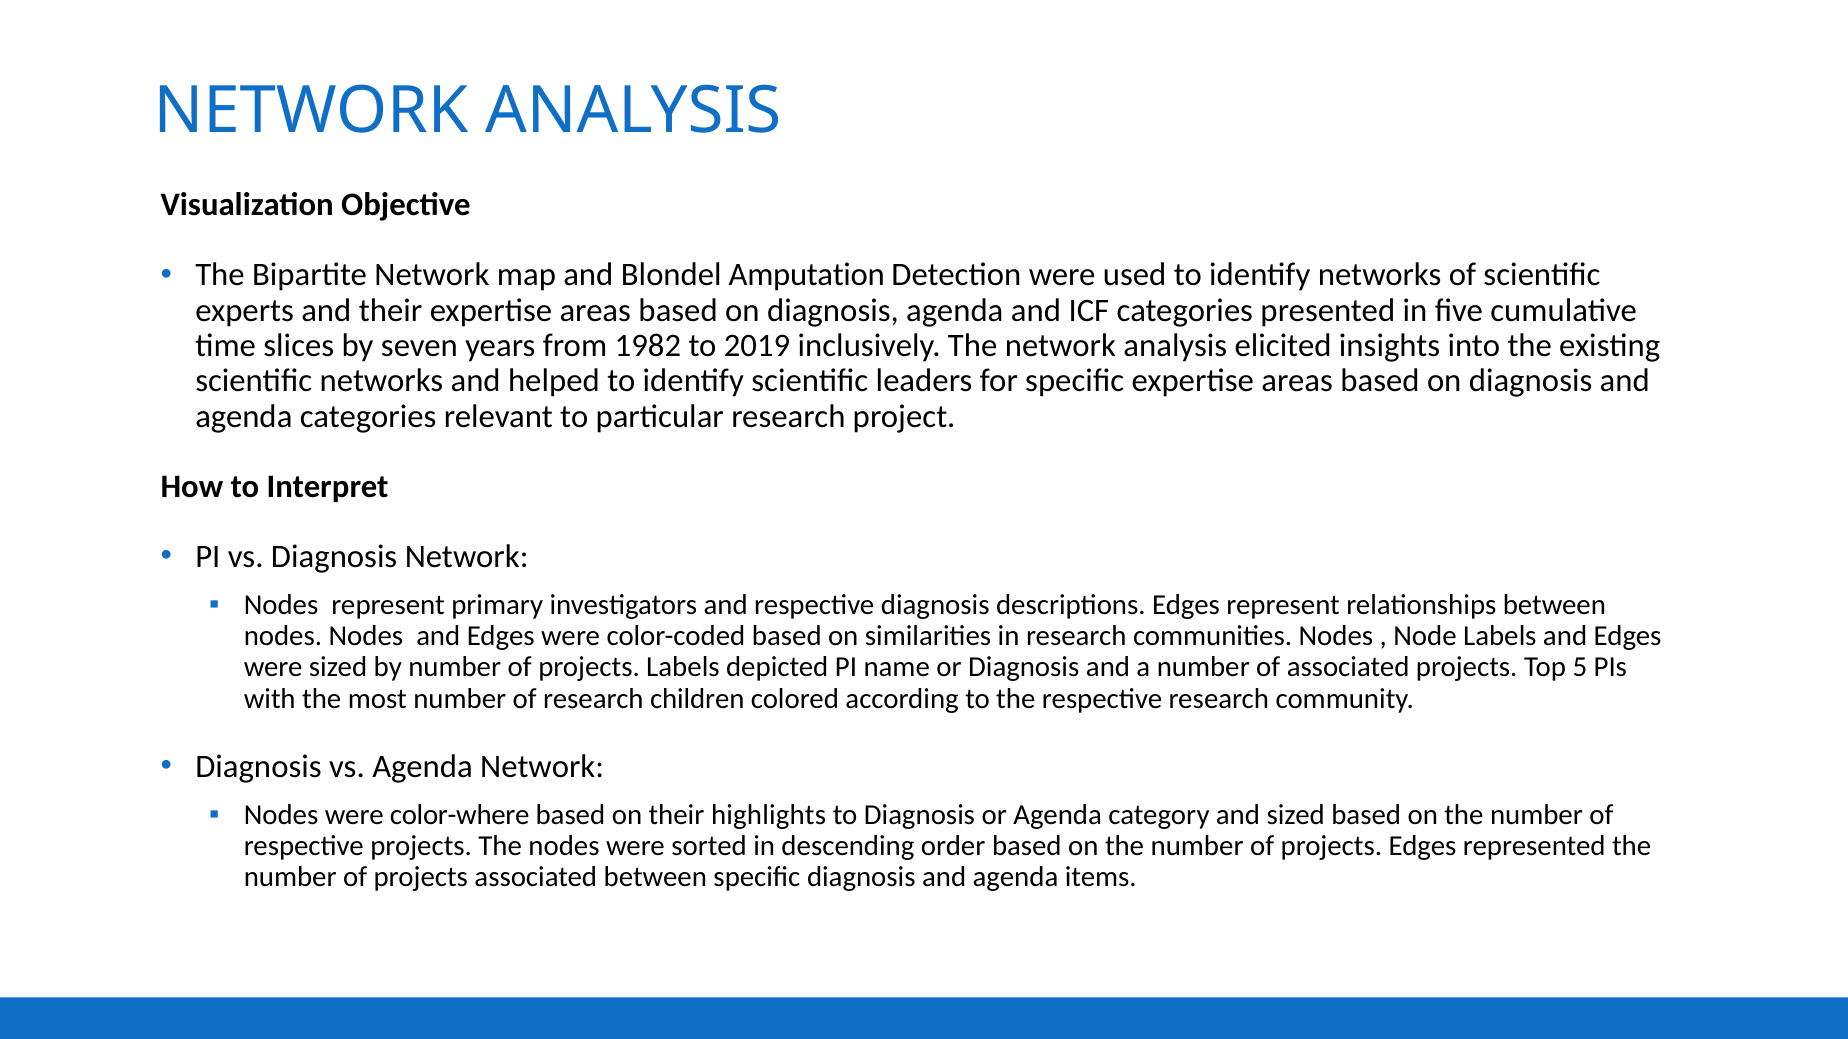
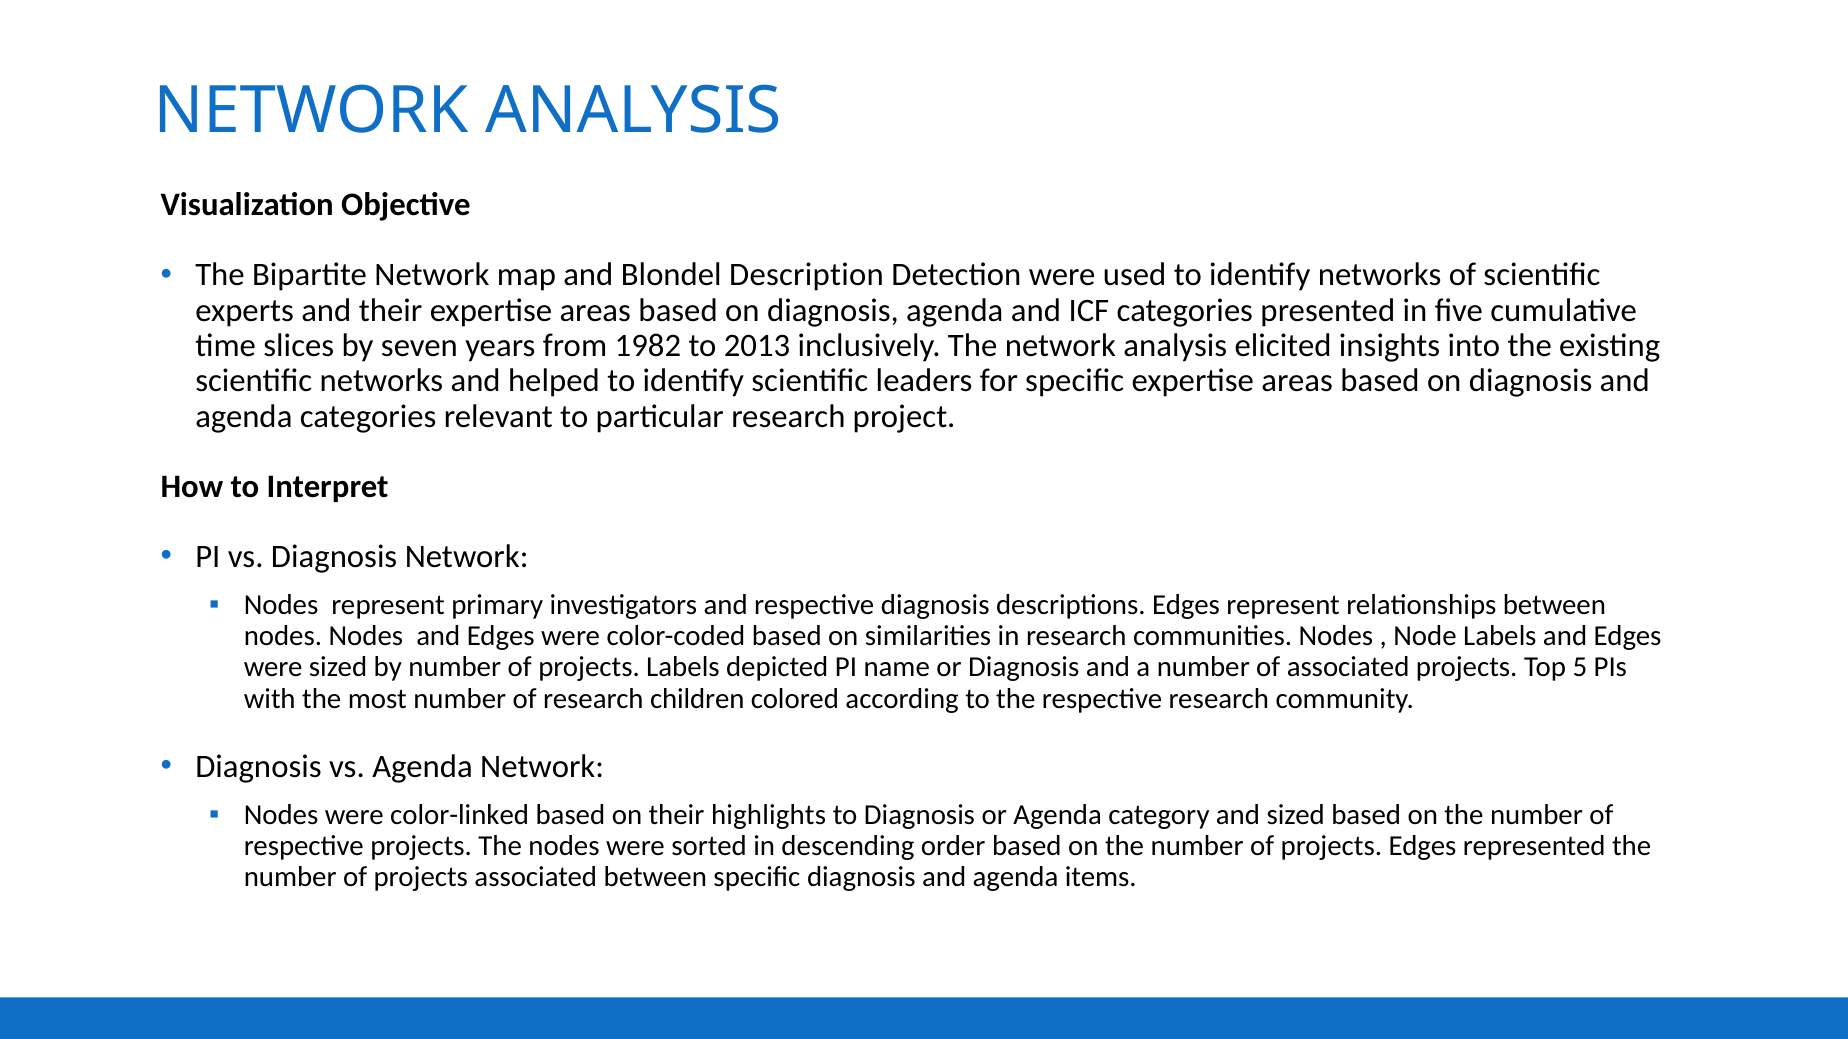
Amputation: Amputation -> Description
2019: 2019 -> 2013
color-where: color-where -> color-linked
